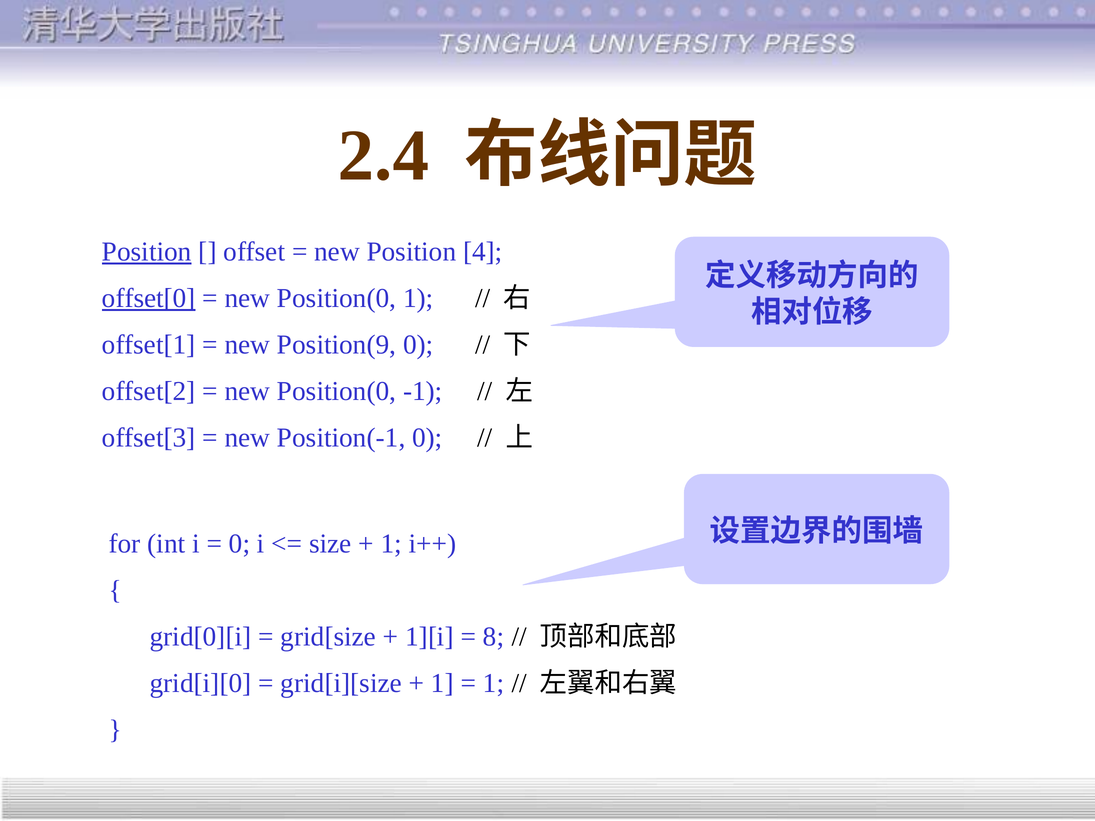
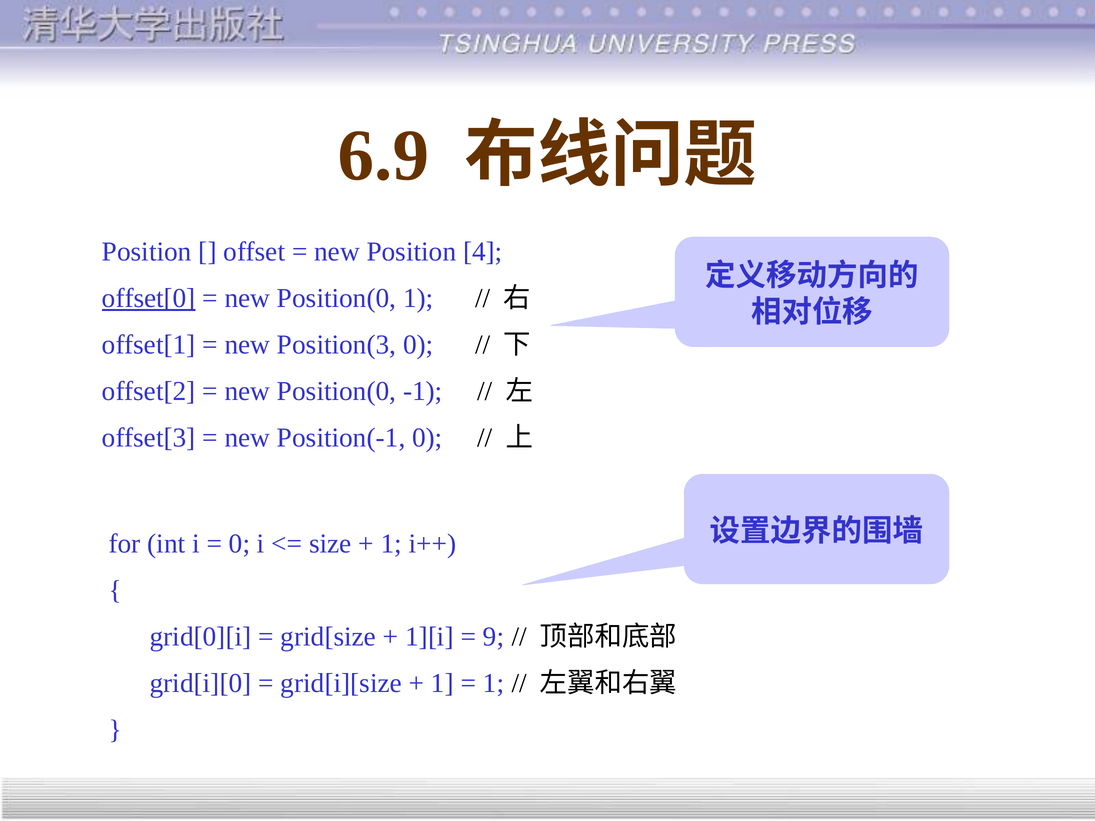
2.4: 2.4 -> 6.9
Position at (147, 252) underline: present -> none
Position(9: Position(9 -> Position(3
8: 8 -> 9
